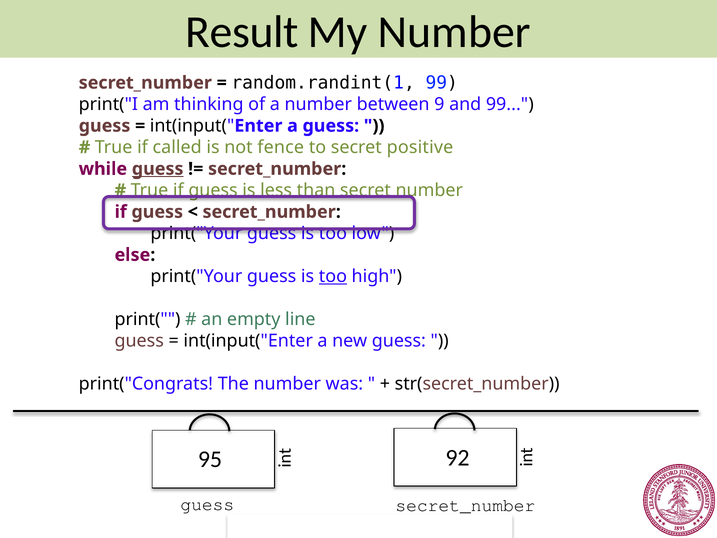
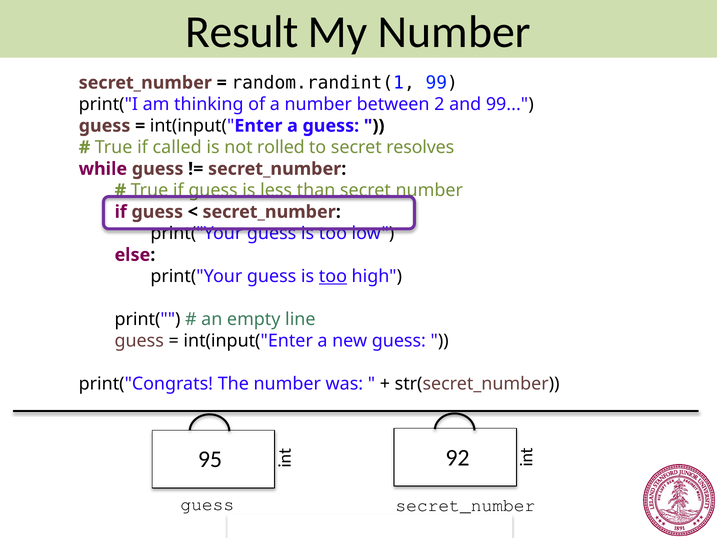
9: 9 -> 2
fence: fence -> rolled
positive: positive -> resolves
guess at (158, 169) underline: present -> none
